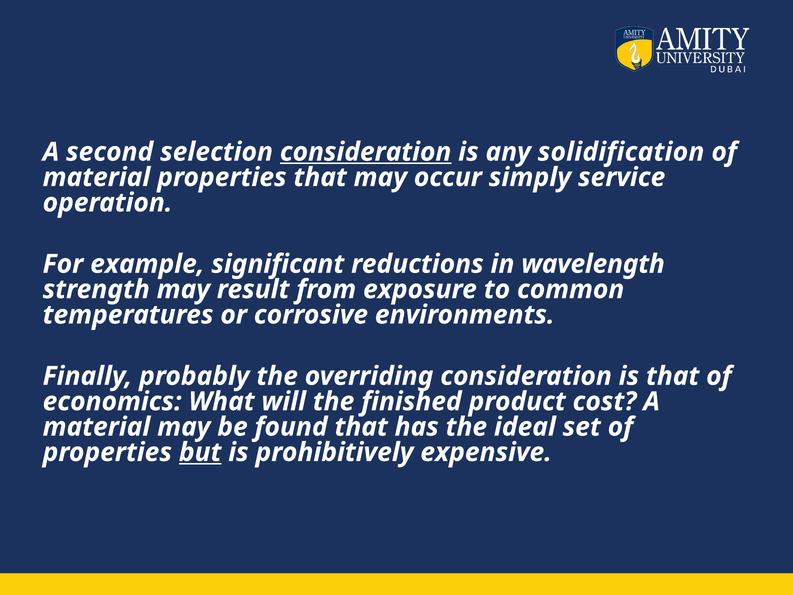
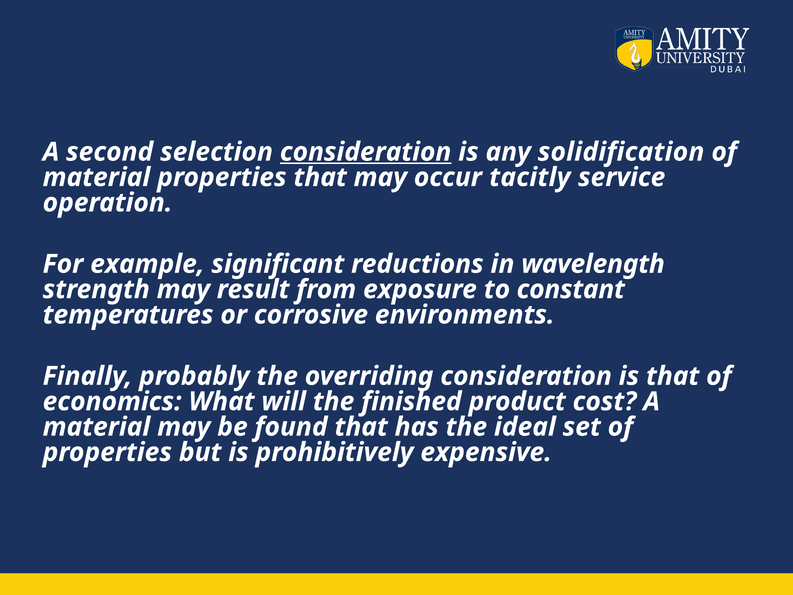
simply: simply -> tacitly
common: common -> constant
but underline: present -> none
